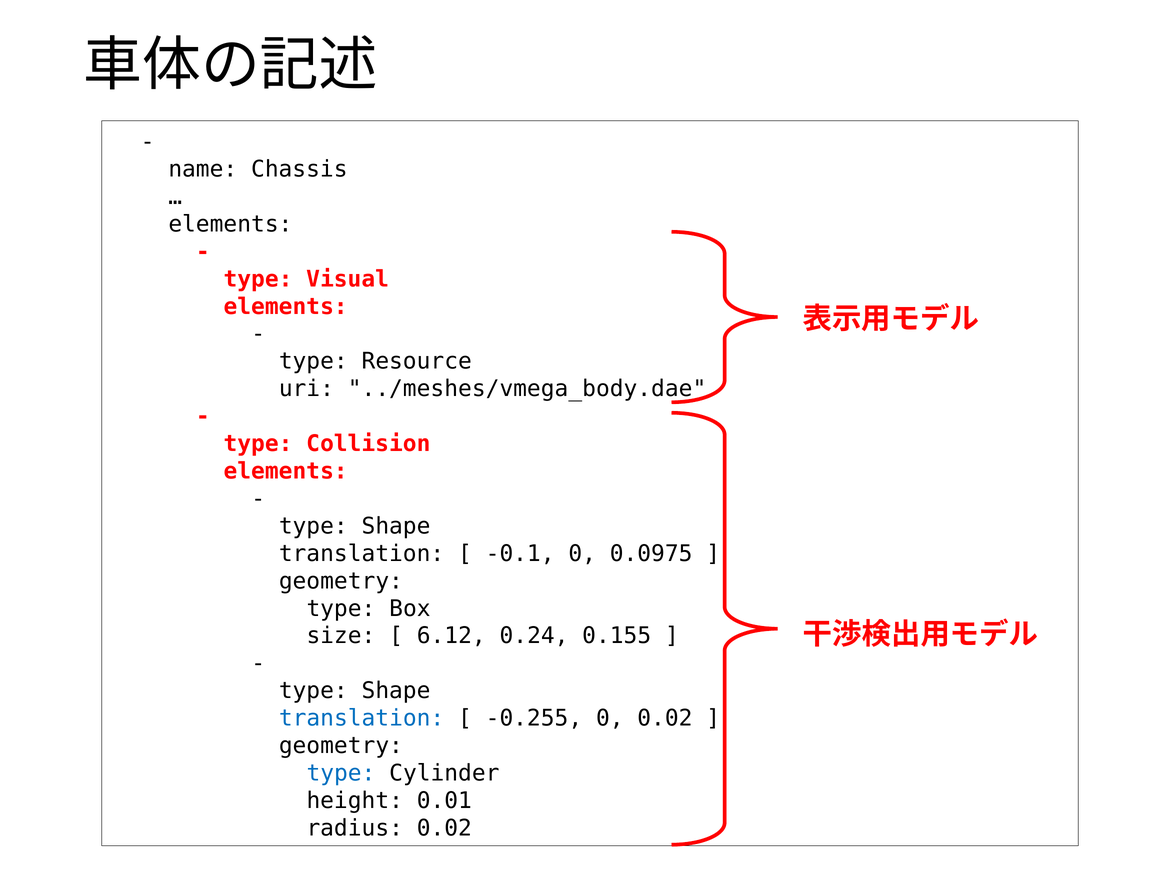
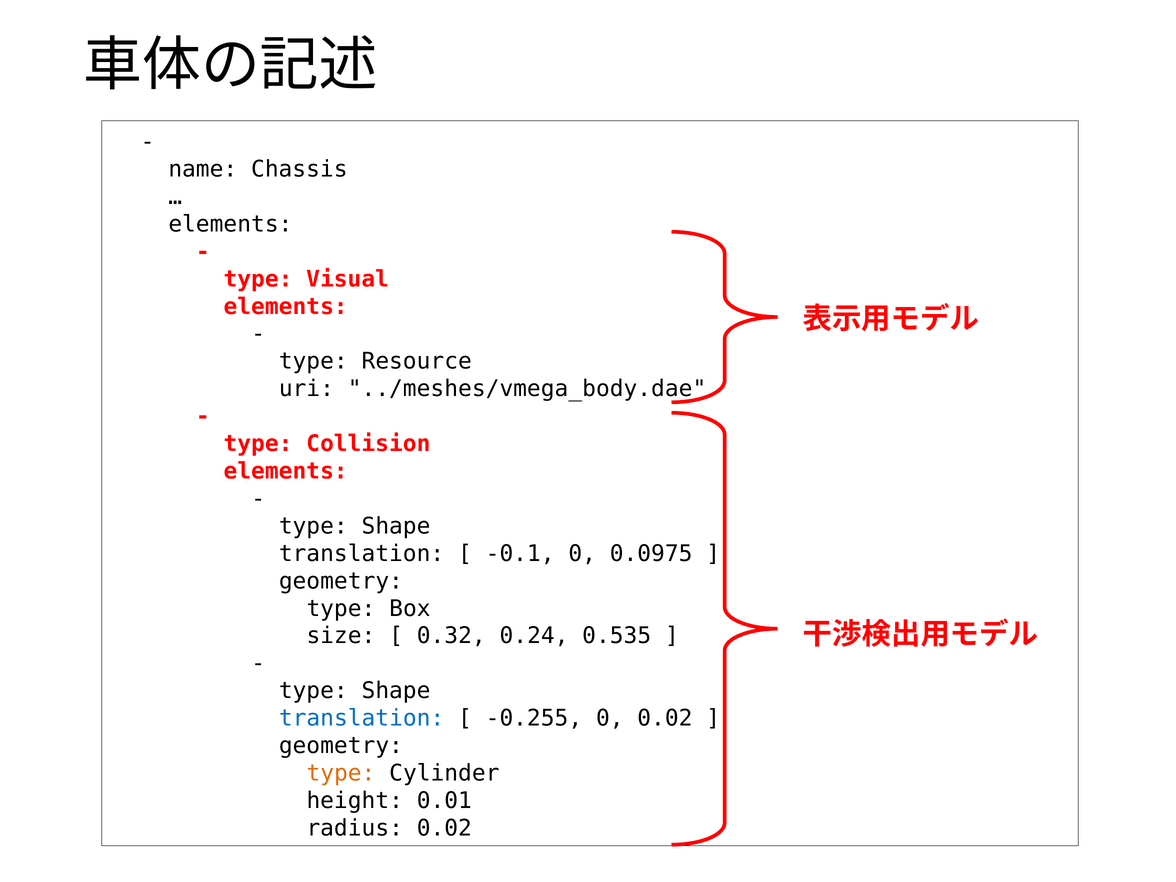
6.12: 6.12 -> 0.32
0.155: 0.155 -> 0.535
type at (341, 773) colour: blue -> orange
